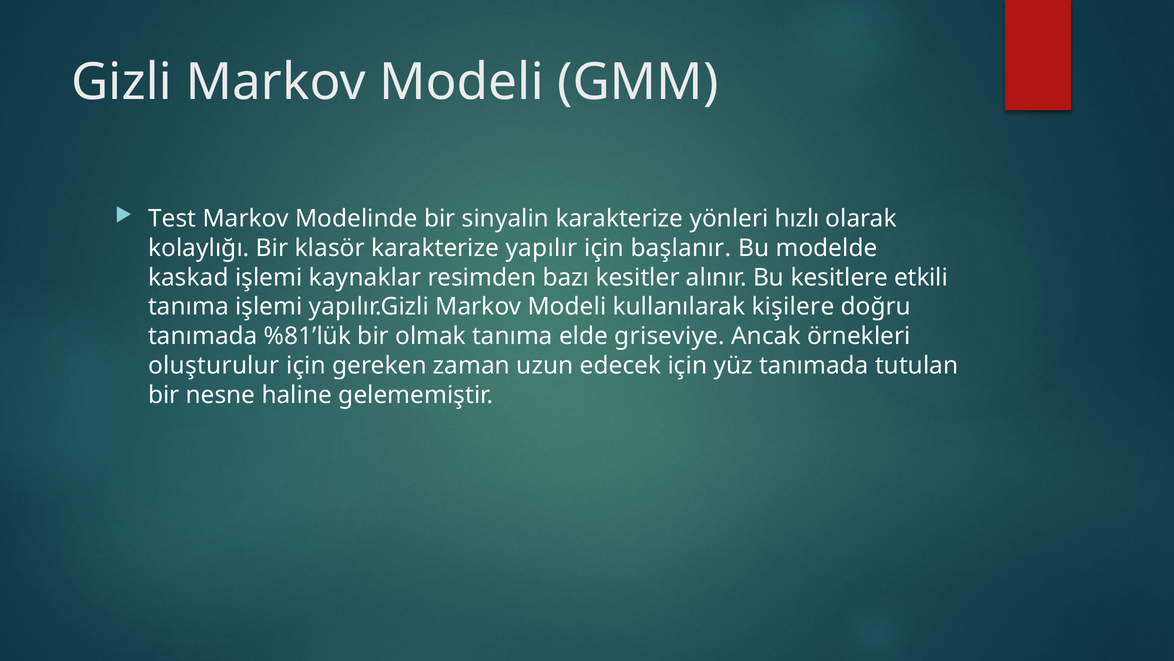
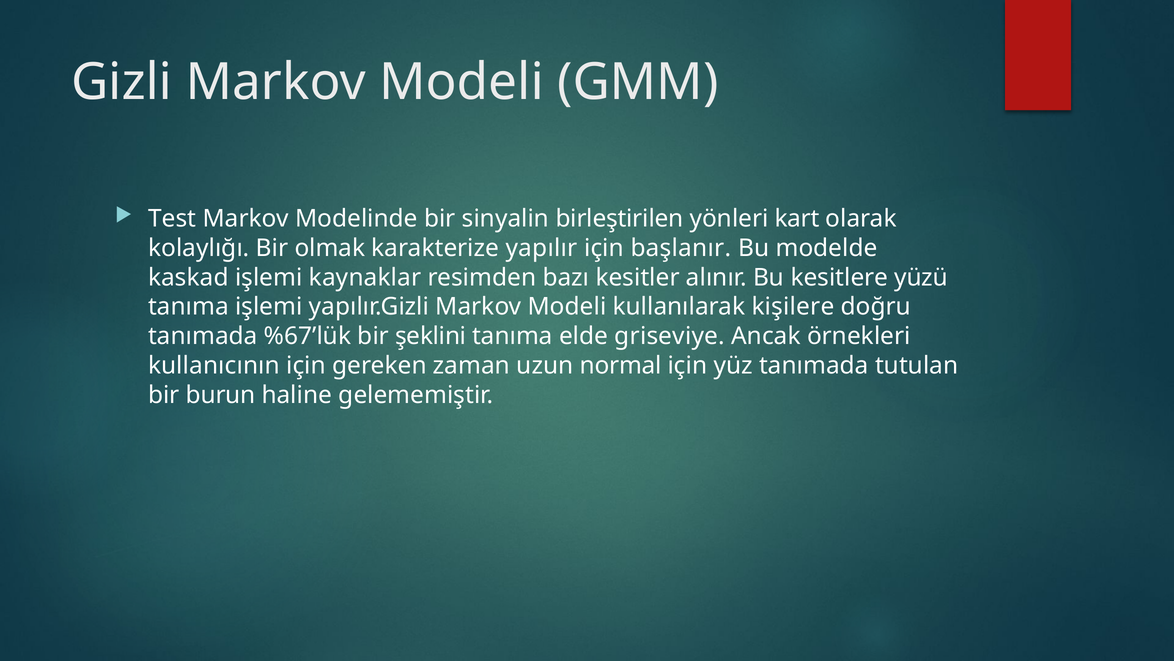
sinyalin karakterize: karakterize -> birleştirilen
hızlı: hızlı -> kart
klasör: klasör -> olmak
etkili: etkili -> yüzü
%81’lük: %81’lük -> %67’lük
olmak: olmak -> şeklini
oluşturulur: oluşturulur -> kullanıcının
edecek: edecek -> normal
nesne: nesne -> burun
